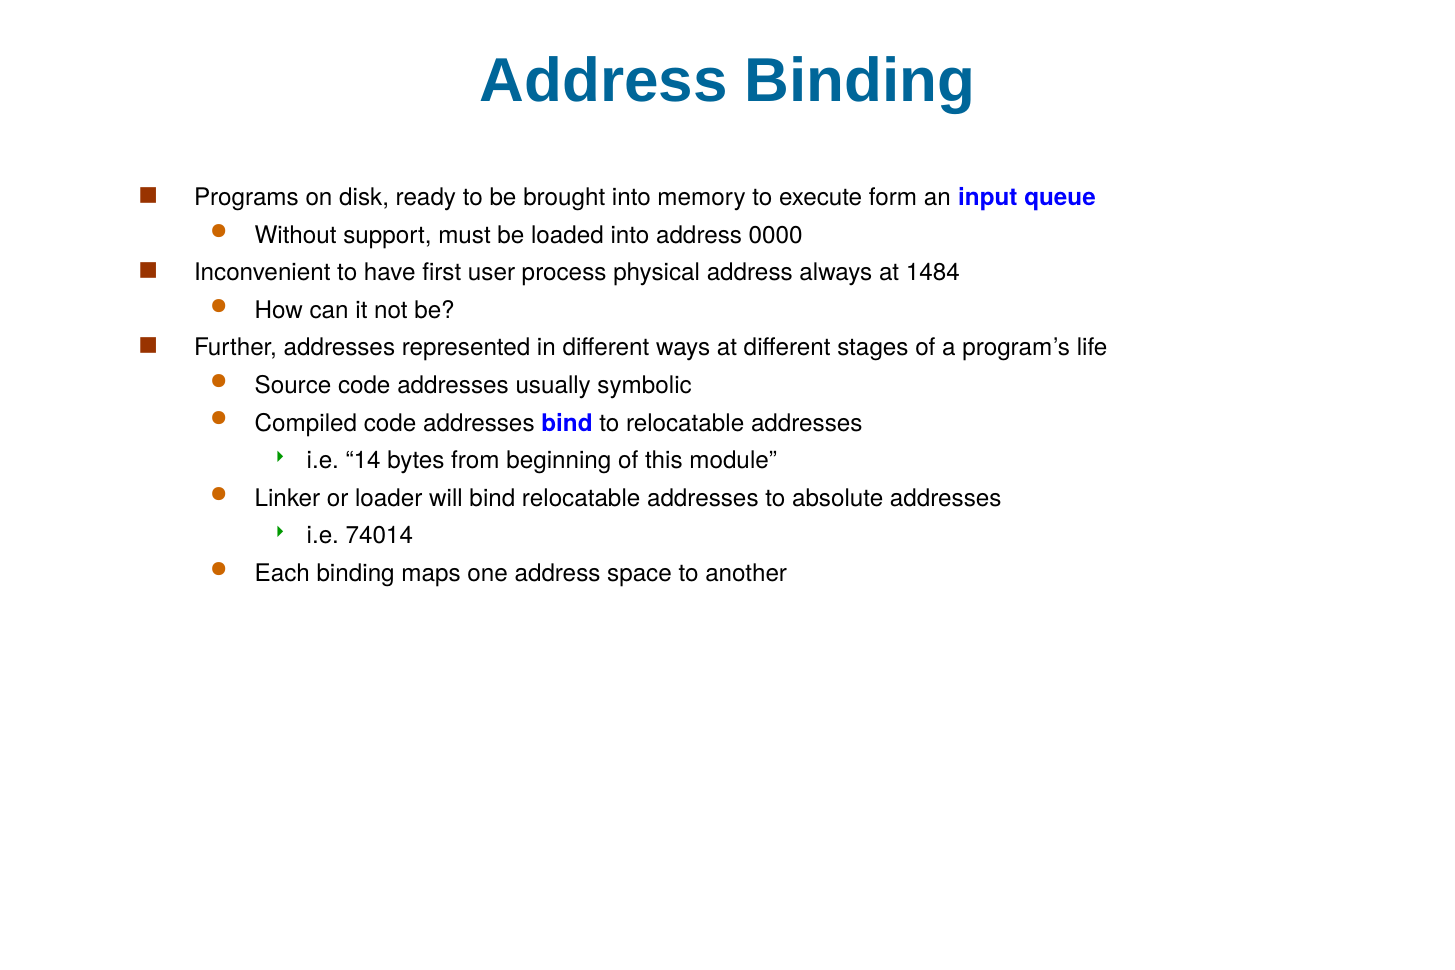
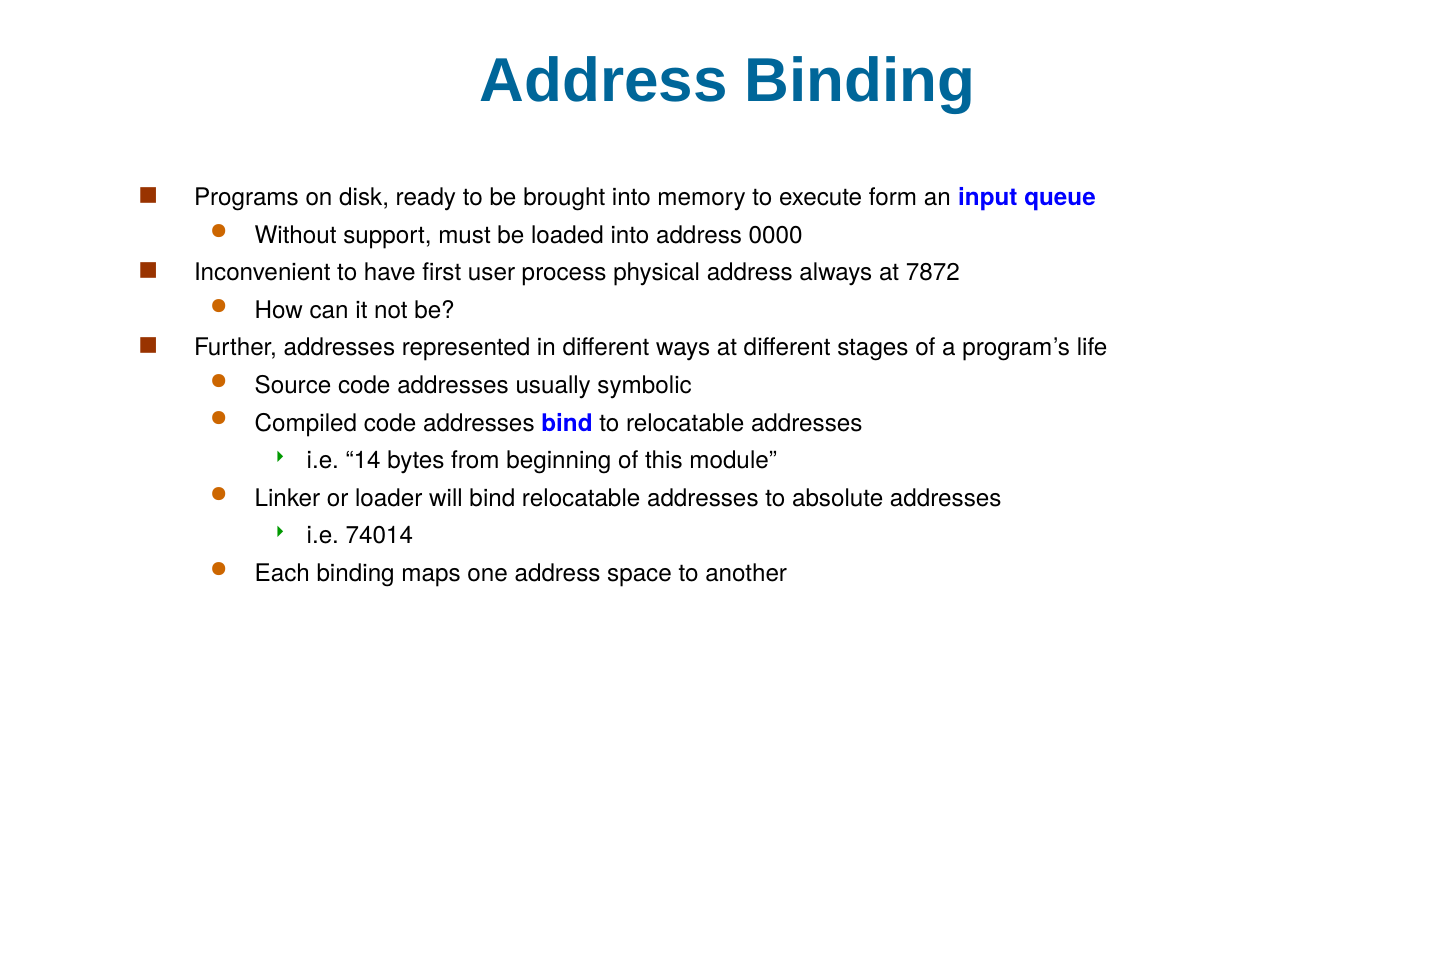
1484: 1484 -> 7872
